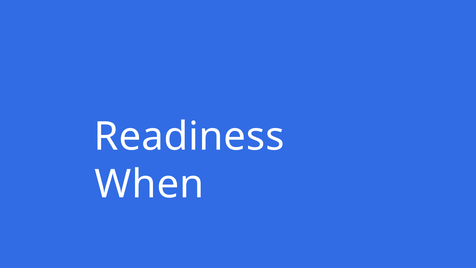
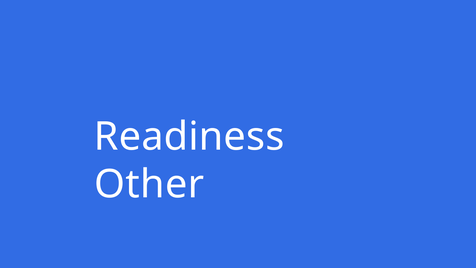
When: When -> Other
